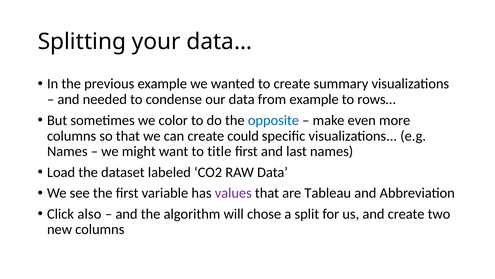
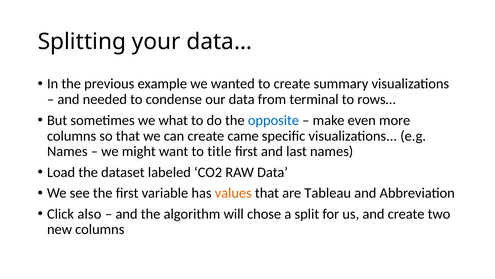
from example: example -> terminal
color: color -> what
could: could -> came
values colour: purple -> orange
